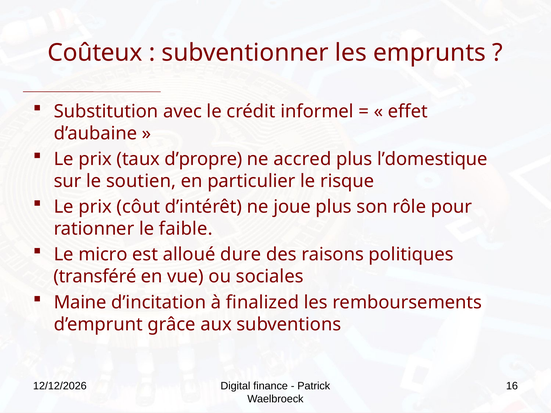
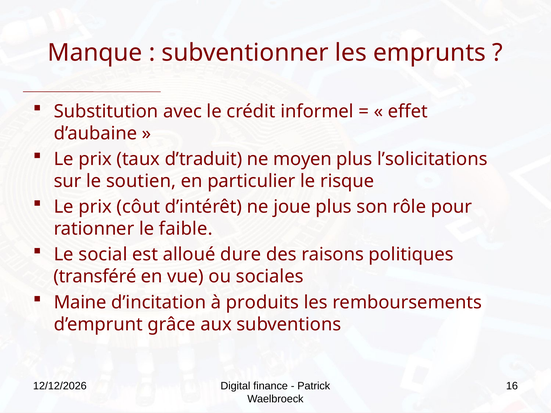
Coûteux: Coûteux -> Manque
d’propre: d’propre -> d’traduit
accred: accred -> moyen
l’domestique: l’domestique -> l’solicitations
micro: micro -> social
finalized: finalized -> produits
